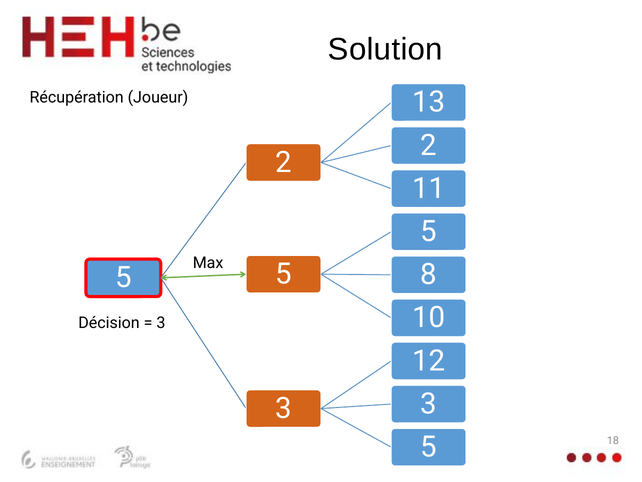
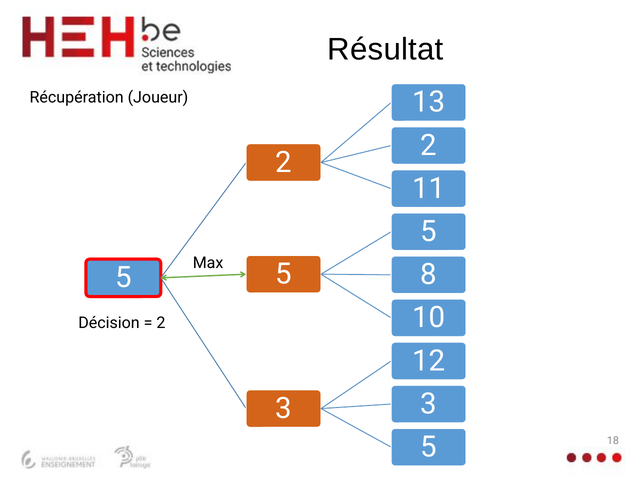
Solution: Solution -> Résultat
3 at (161, 323): 3 -> 2
